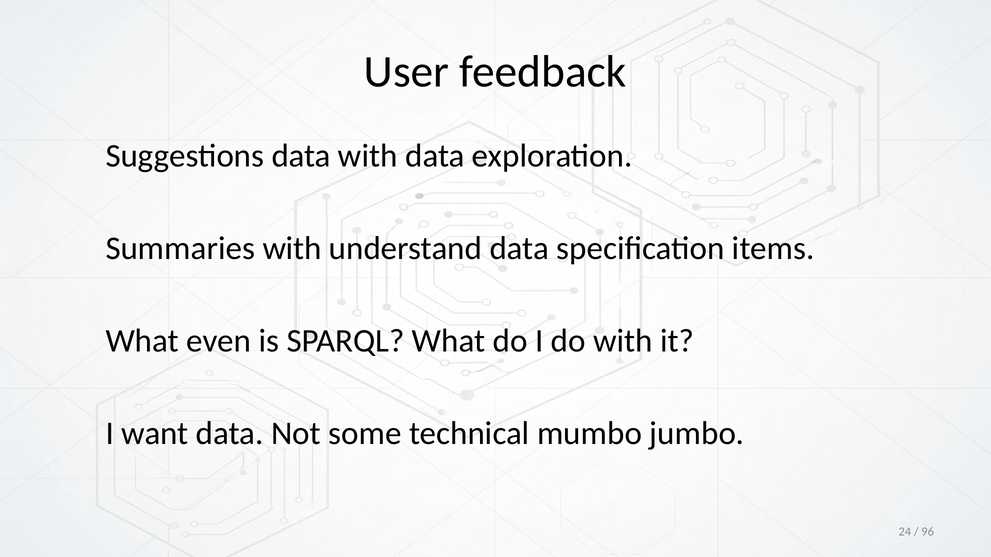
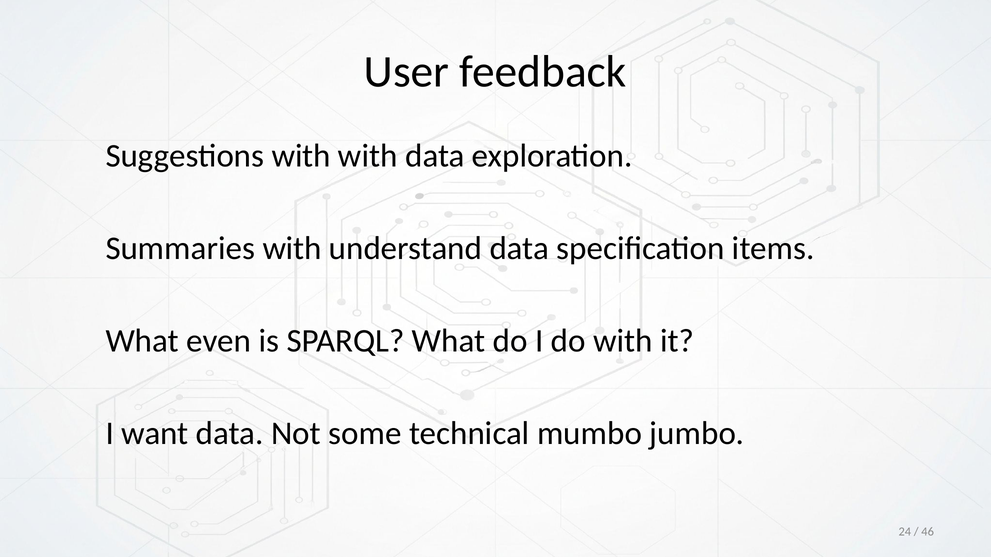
data at (301, 156): data -> with
96: 96 -> 46
